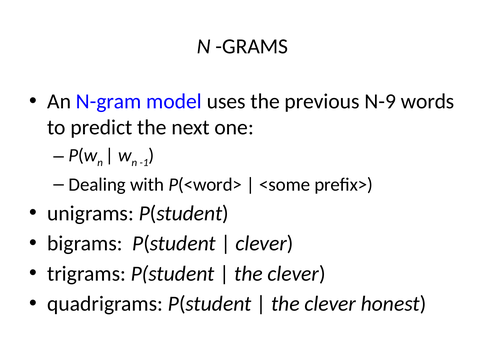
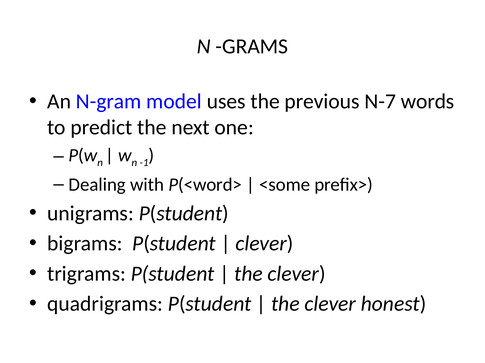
N-9: N-9 -> N-7
